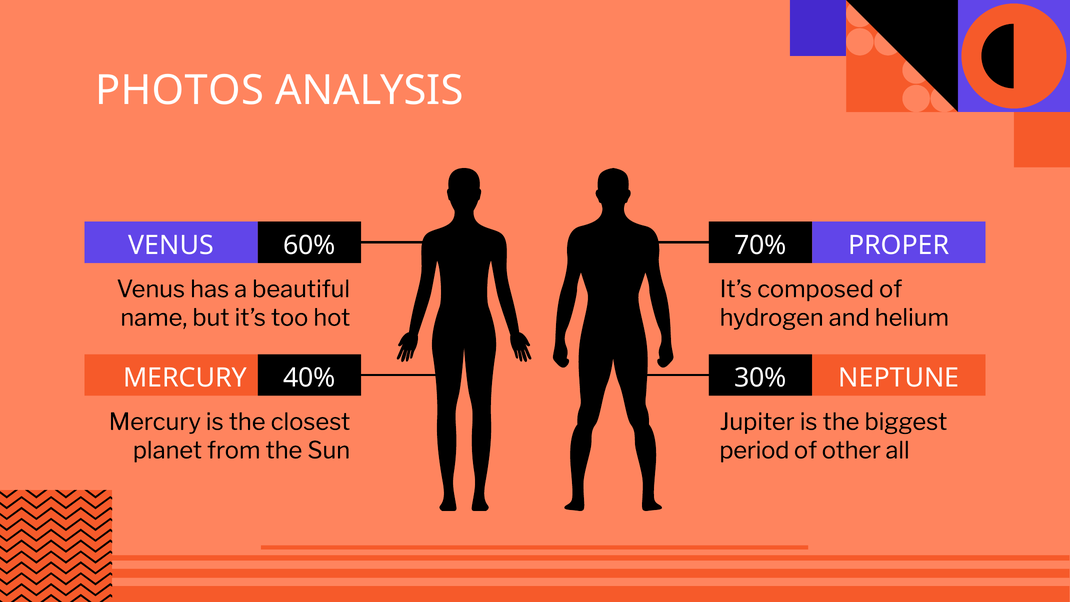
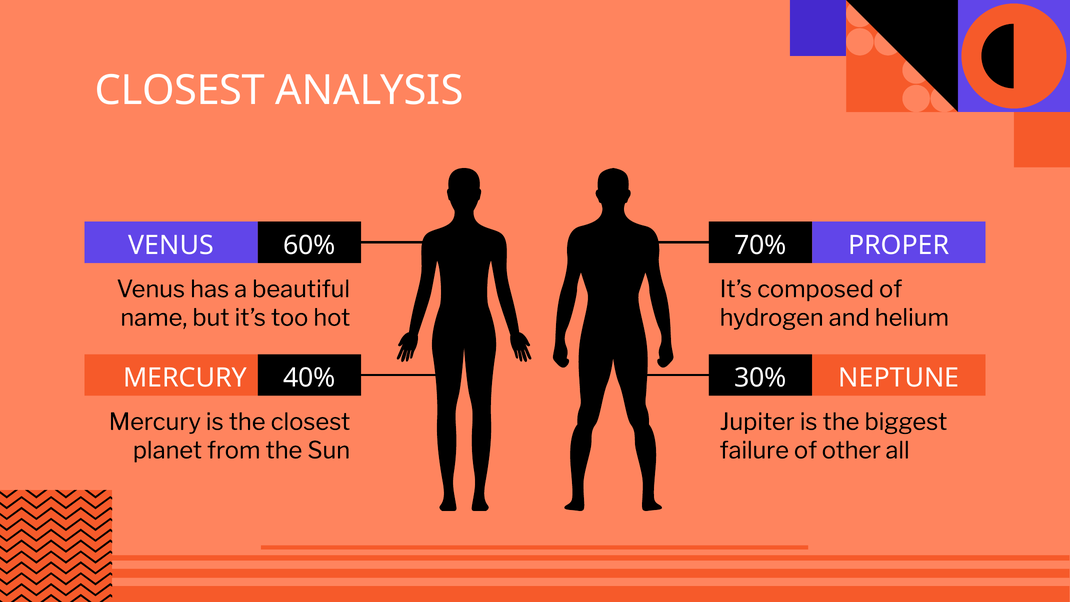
PHOTOS at (180, 91): PHOTOS -> CLOSEST
period: period -> failure
